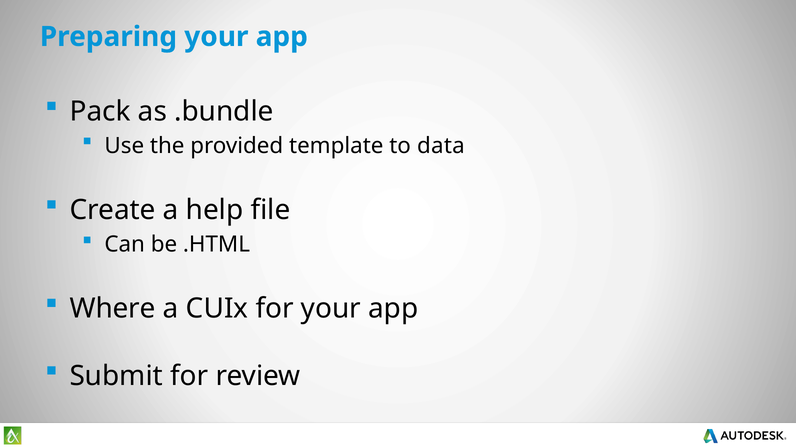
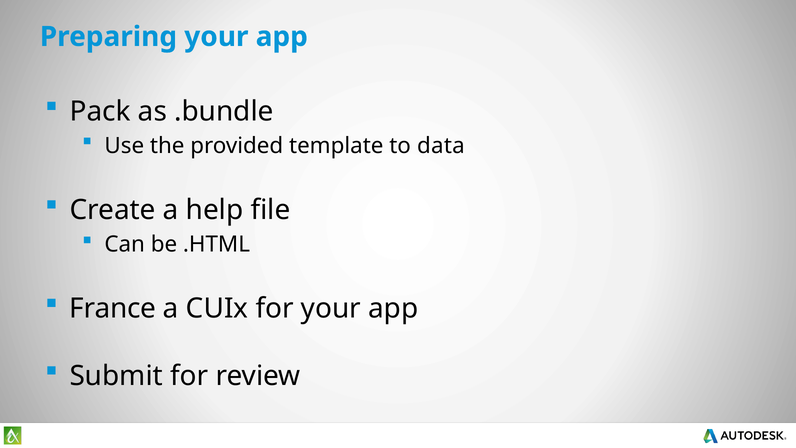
Where: Where -> France
